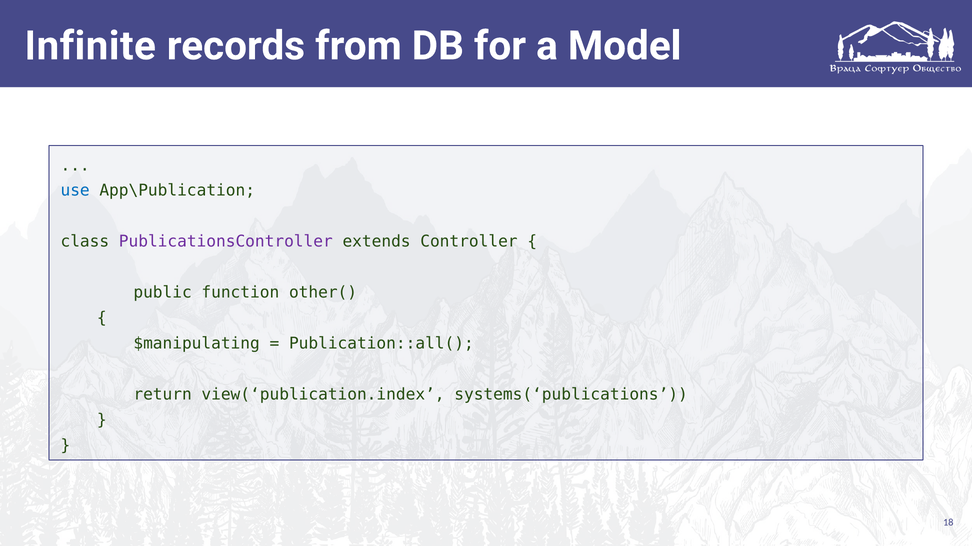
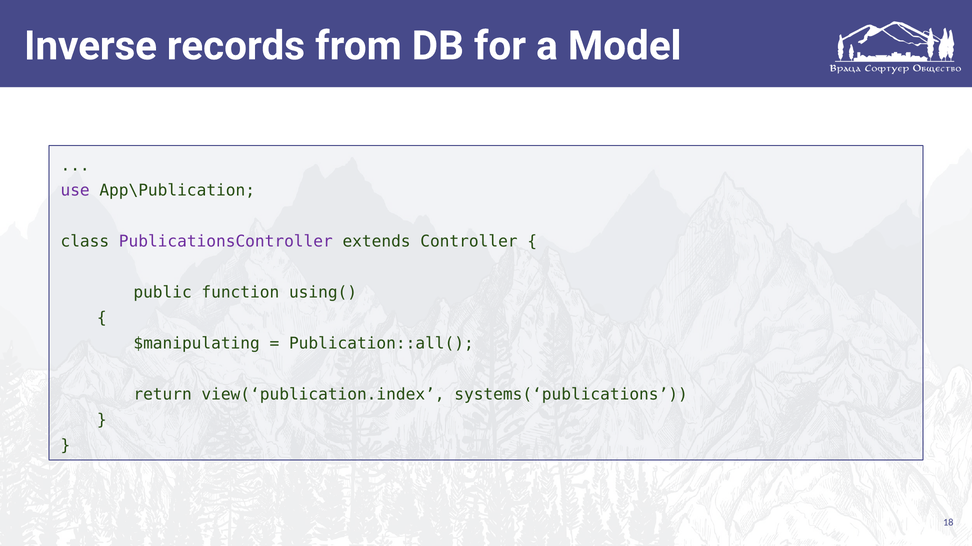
Infinite: Infinite -> Inverse
use colour: blue -> purple
other(: other( -> using(
